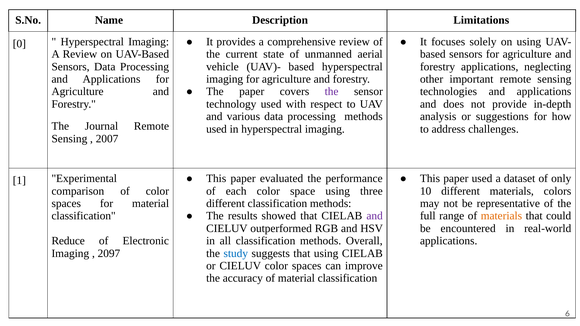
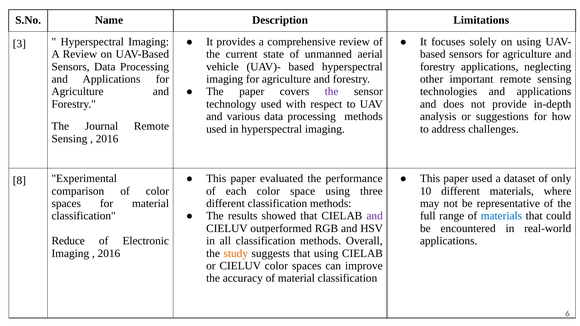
0: 0 -> 3
2007 at (107, 139): 2007 -> 2016
1: 1 -> 8
colors: colors -> where
materials at (501, 216) colour: orange -> blue
2097 at (109, 253): 2097 -> 2016
study colour: blue -> orange
